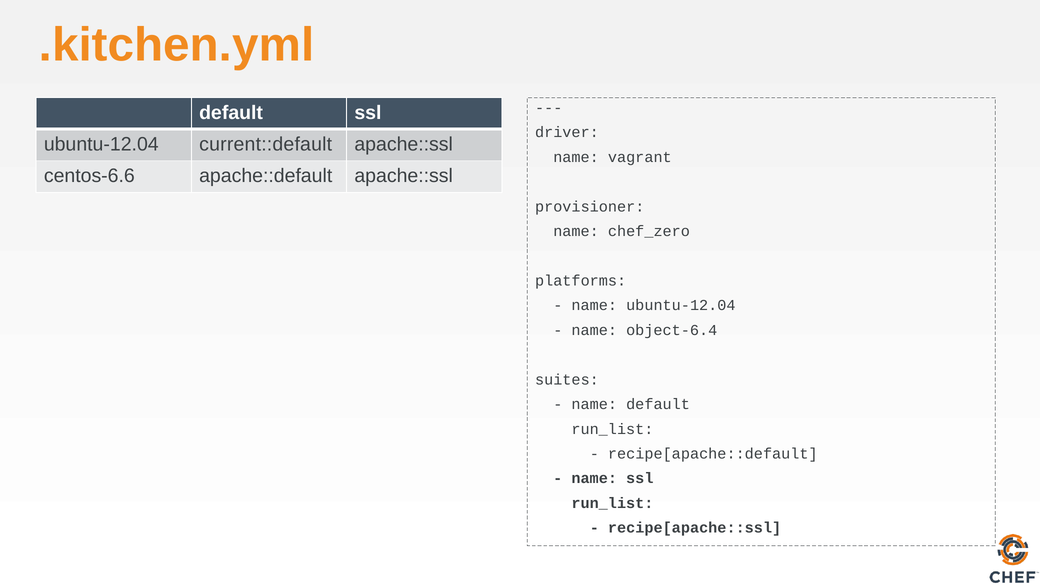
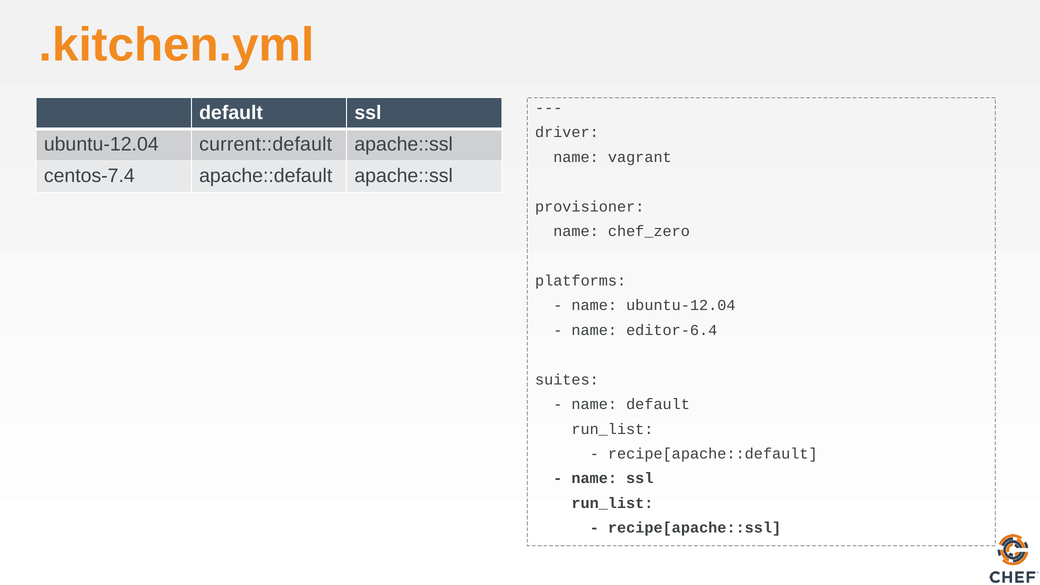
centos-6.6: centos-6.6 -> centos-7.4
object-6.4: object-6.4 -> editor-6.4
